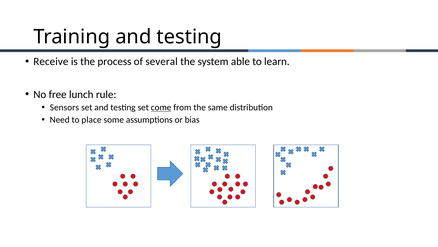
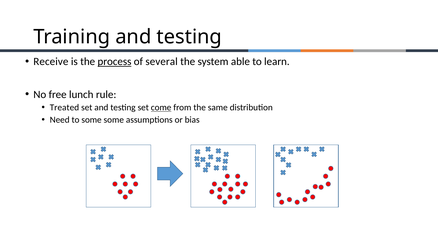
process underline: none -> present
Sensors: Sensors -> Treated
to place: place -> some
